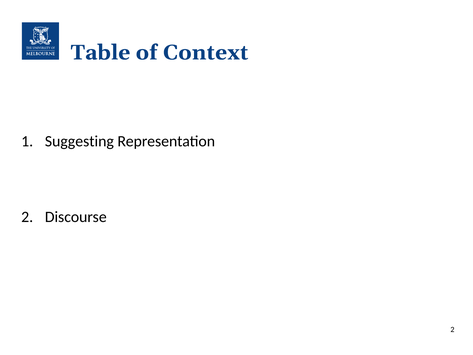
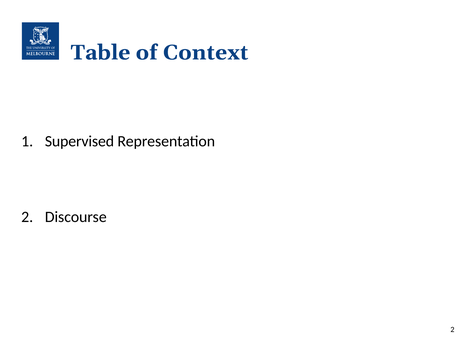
Suggesting: Suggesting -> Supervised
